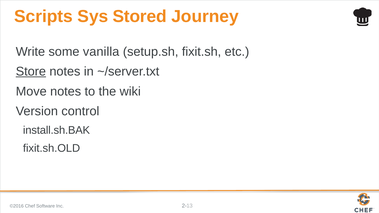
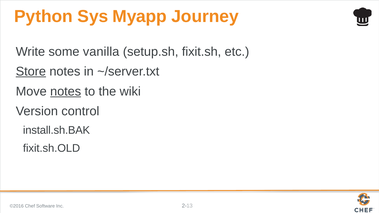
Scripts: Scripts -> Python
Stored: Stored -> Myapp
notes at (66, 92) underline: none -> present
